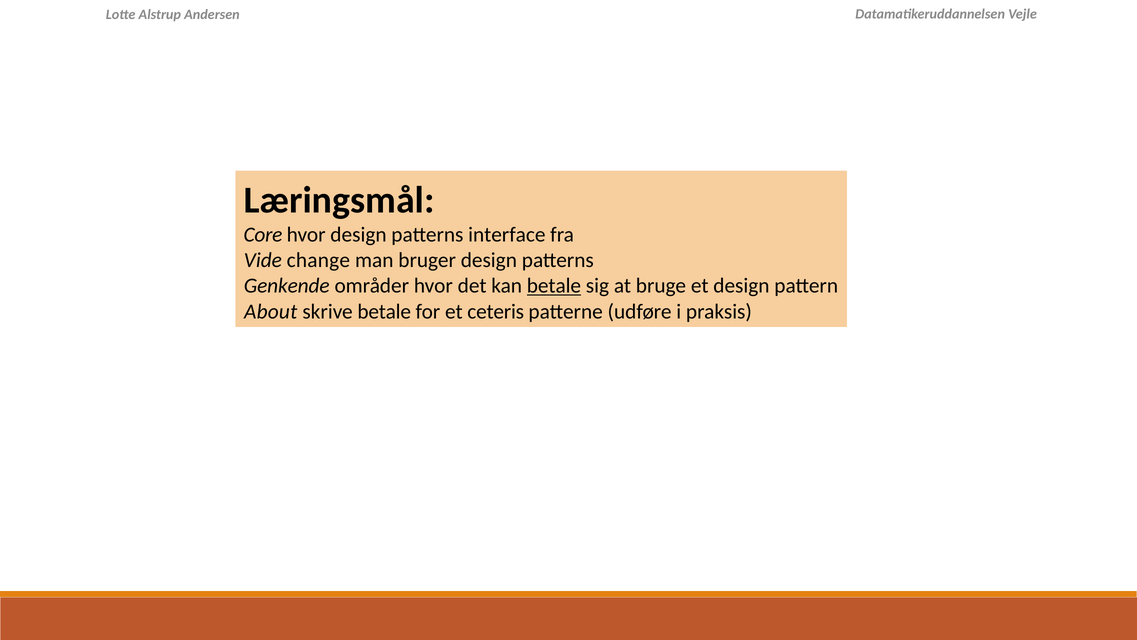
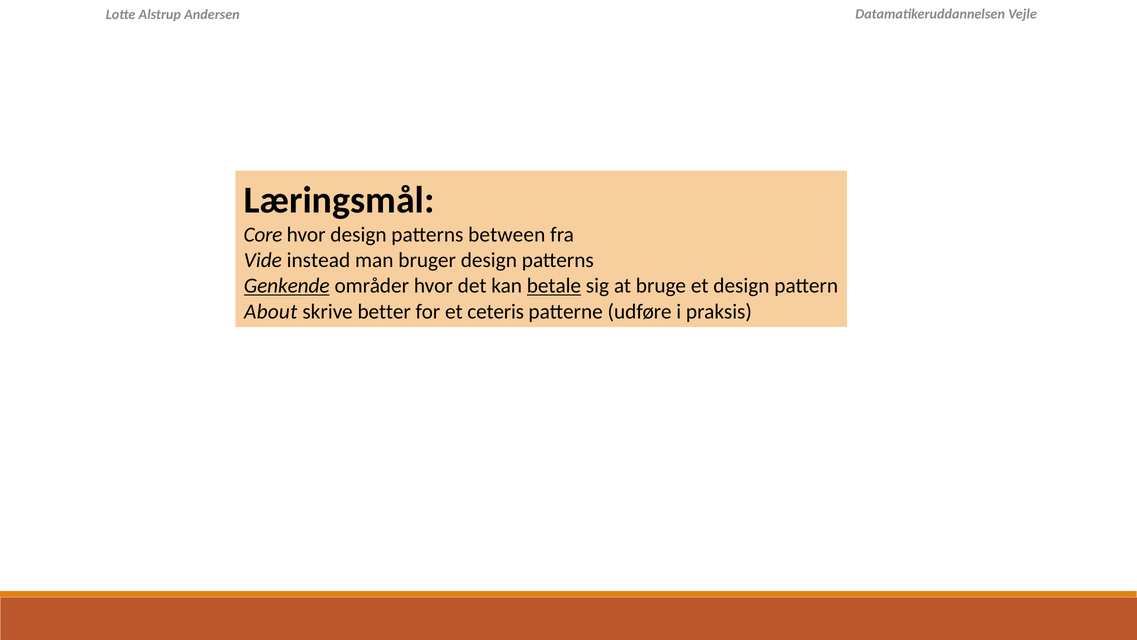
interface: interface -> between
change: change -> instead
Genkende underline: none -> present
skrive betale: betale -> better
